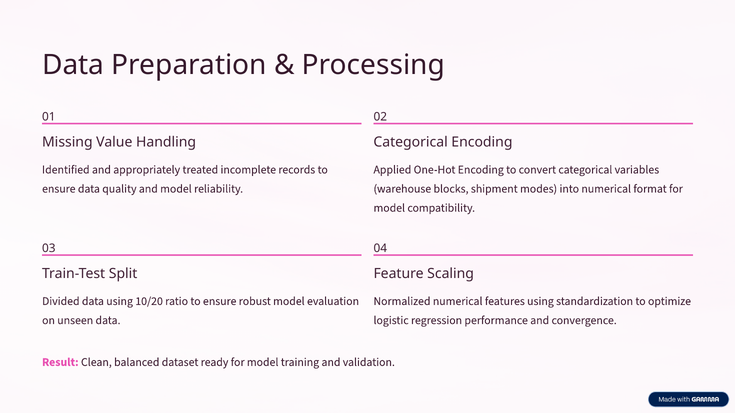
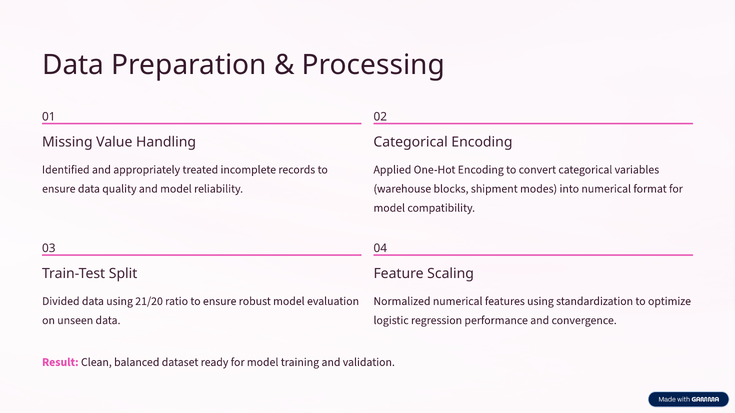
10/20: 10/20 -> 21/20
